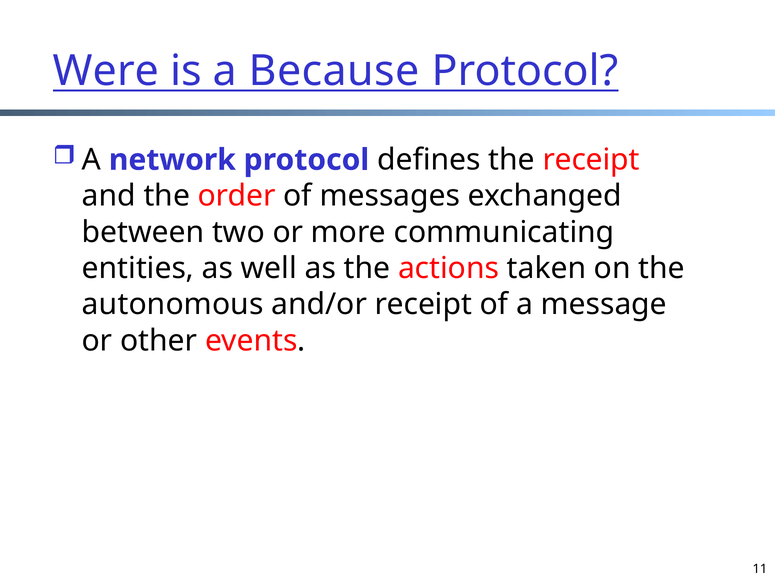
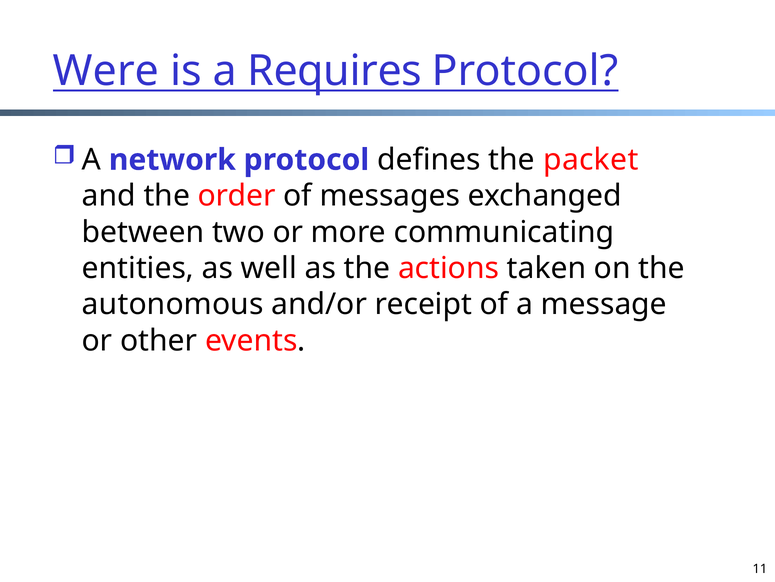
Because: Because -> Requires
the receipt: receipt -> packet
